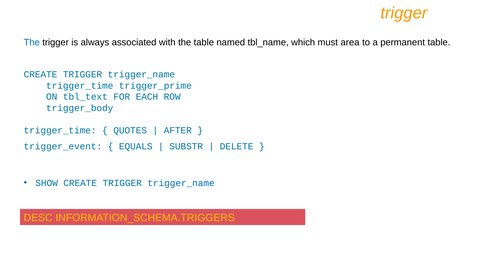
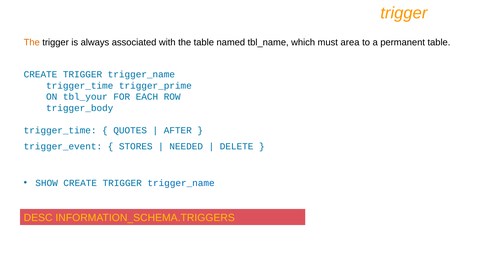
The at (32, 42) colour: blue -> orange
tbl_text: tbl_text -> tbl_your
EQUALS: EQUALS -> STORES
SUBSTR: SUBSTR -> NEEDED
